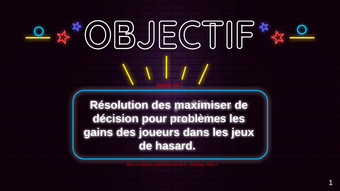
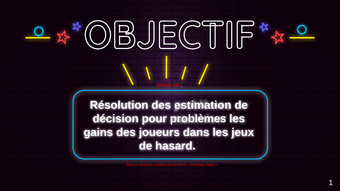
maximiser: maximiser -> estimation
